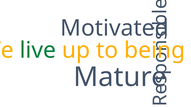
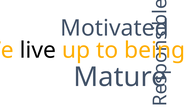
live colour: green -> black
